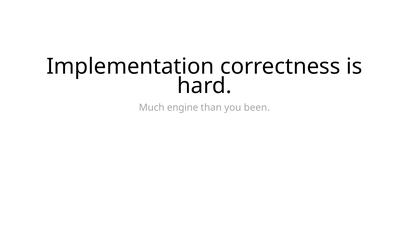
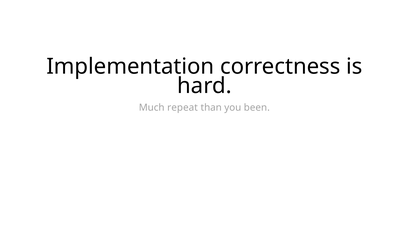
engine: engine -> repeat
